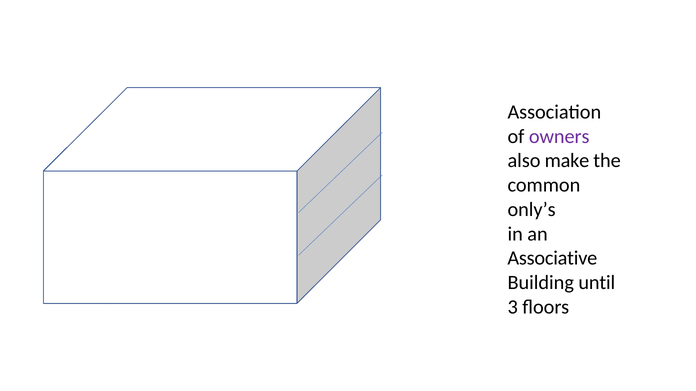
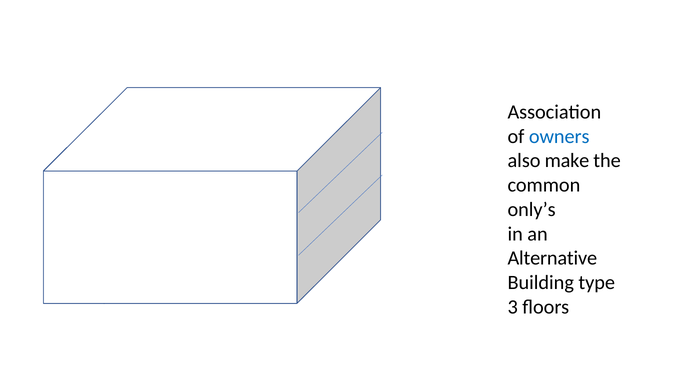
owners colour: purple -> blue
Associative: Associative -> Alternative
until: until -> type
